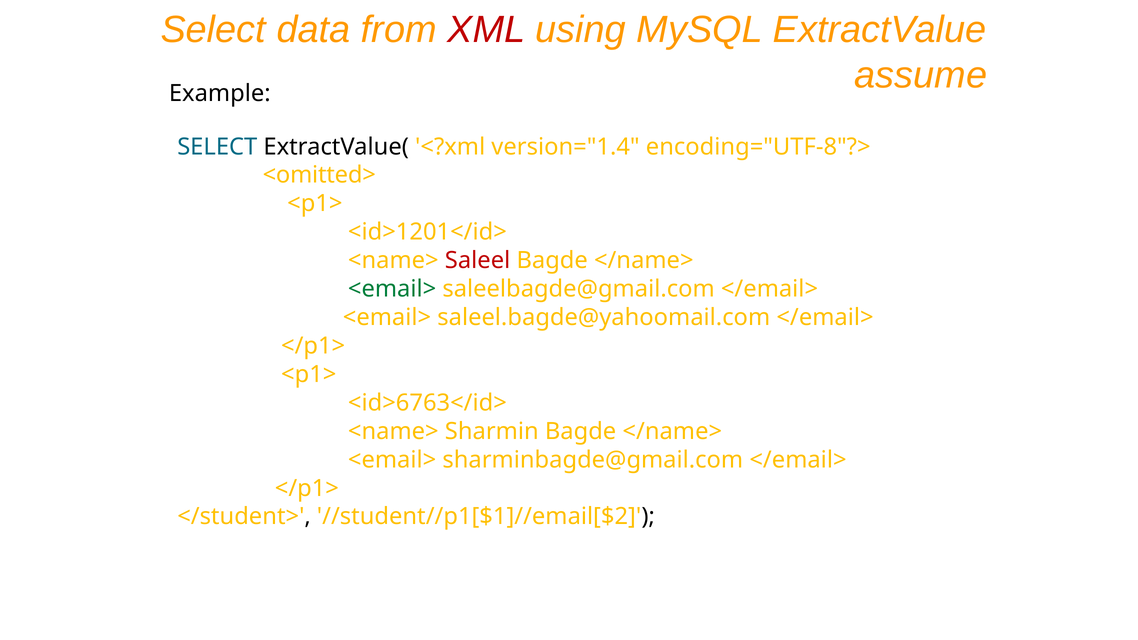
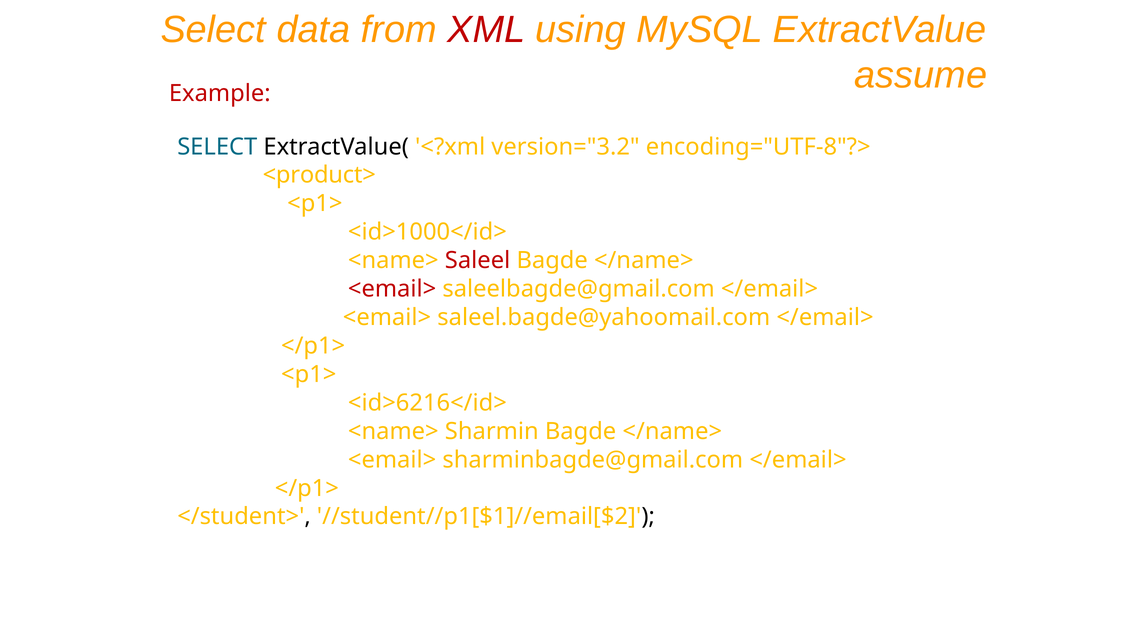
Example colour: black -> red
version="1.4: version="1.4 -> version="3.2
<omitted>: <omitted> -> <product>
<id>1201</id>: <id>1201</id> -> <id>1000</id>
<email> at (392, 289) colour: green -> red
<id>6763</id>: <id>6763</id> -> <id>6216</id>
